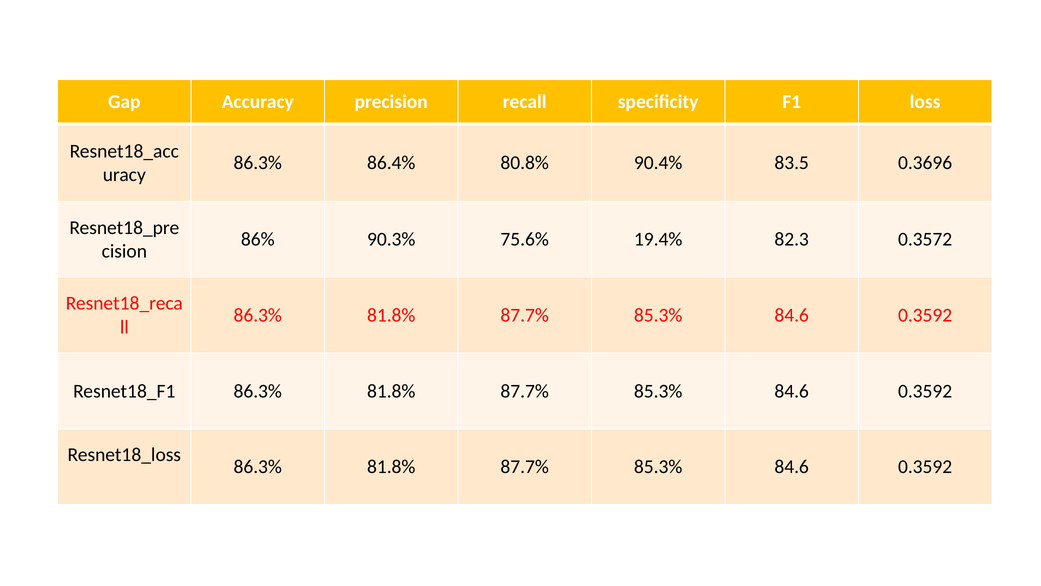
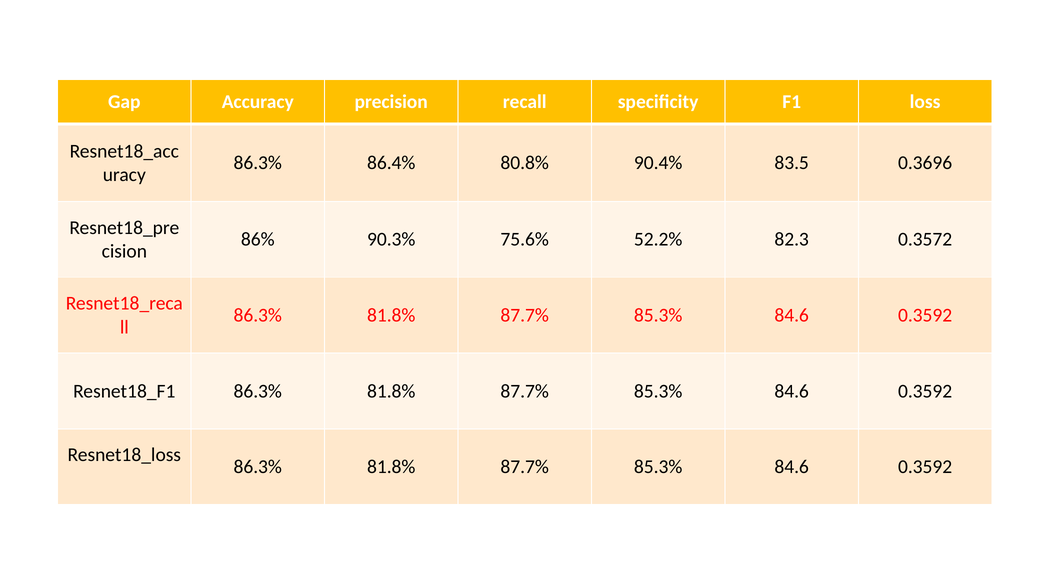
19.4%: 19.4% -> 52.2%
